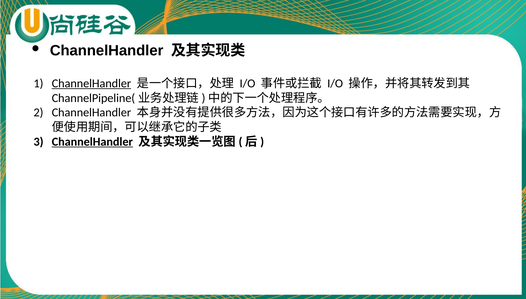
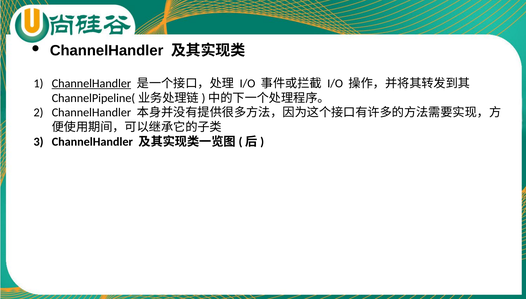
ChannelHandler at (92, 142) underline: present -> none
